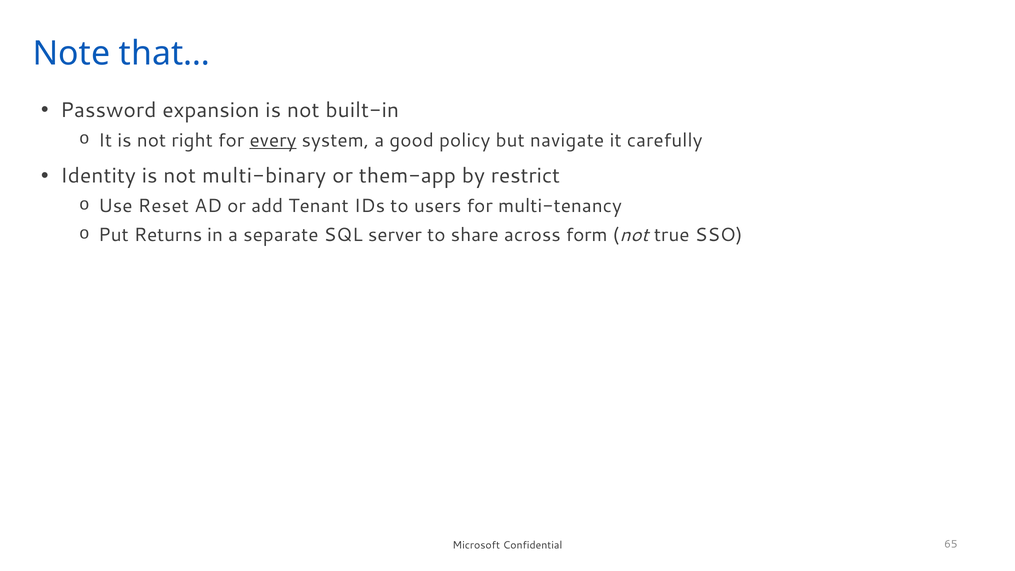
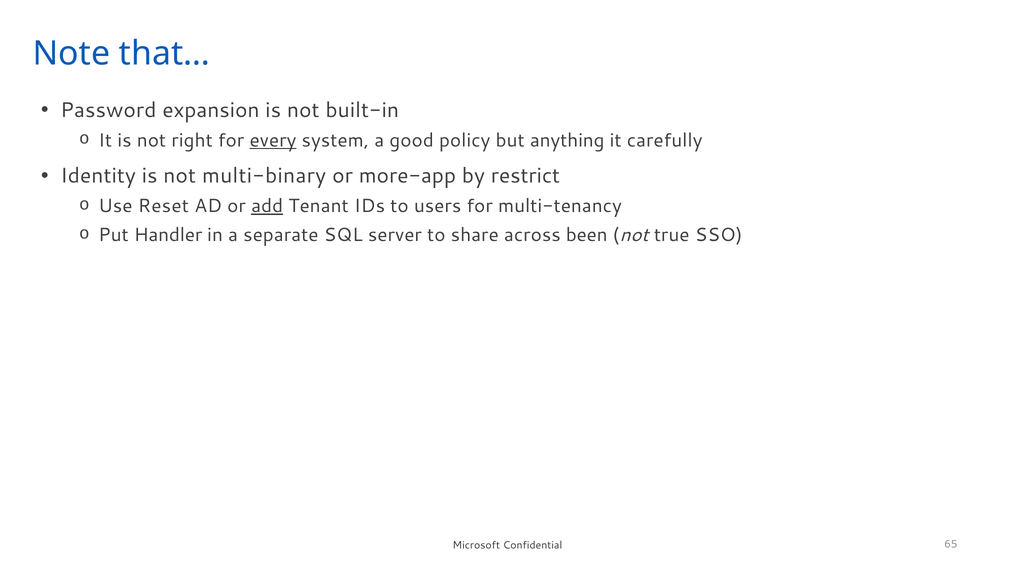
navigate: navigate -> anything
them-app: them-app -> more-app
add underline: none -> present
Returns: Returns -> Handler
form: form -> been
